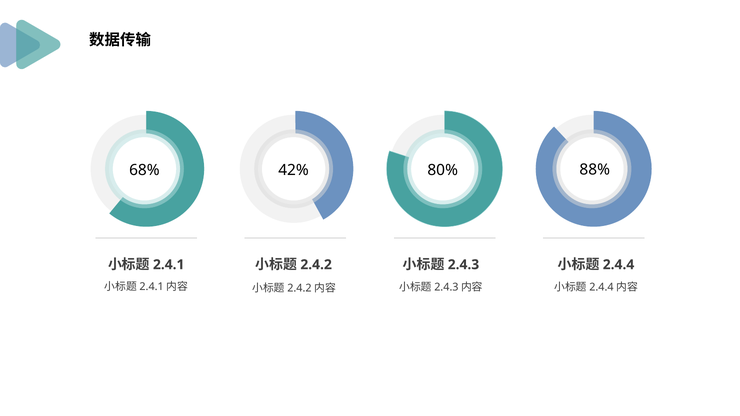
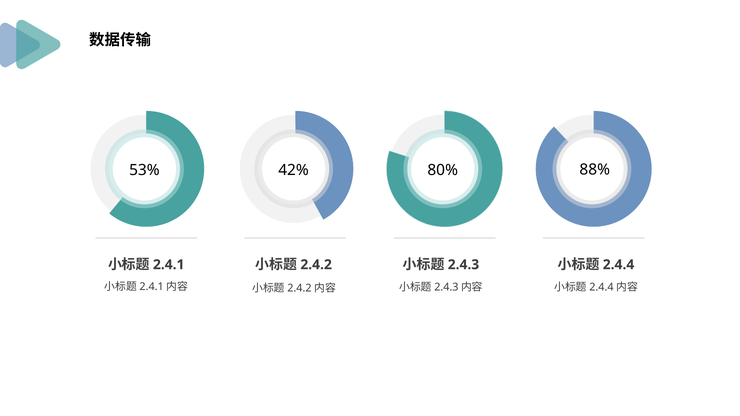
68%: 68% -> 53%
